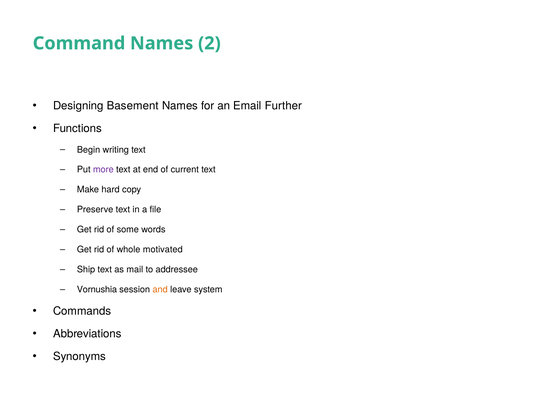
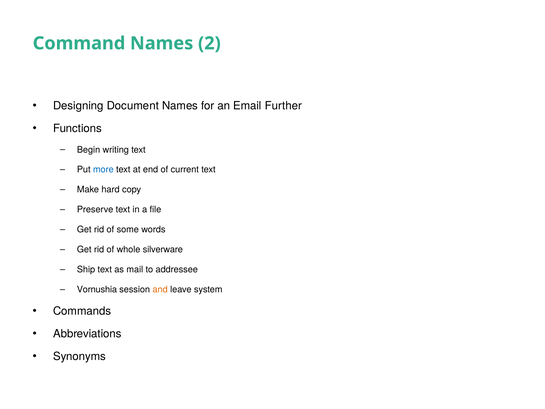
Basement: Basement -> Document
more colour: purple -> blue
motivated: motivated -> silverware
